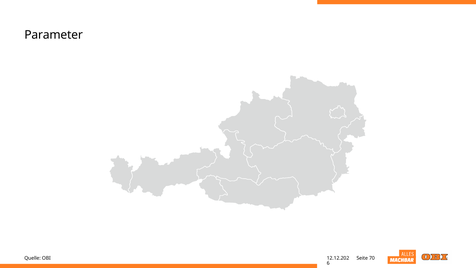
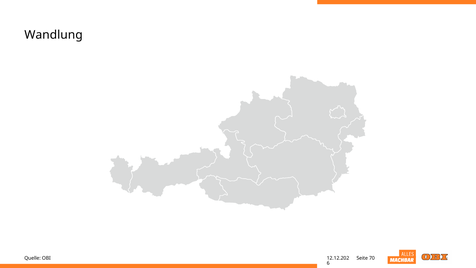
Parameter: Parameter -> Wandlung
